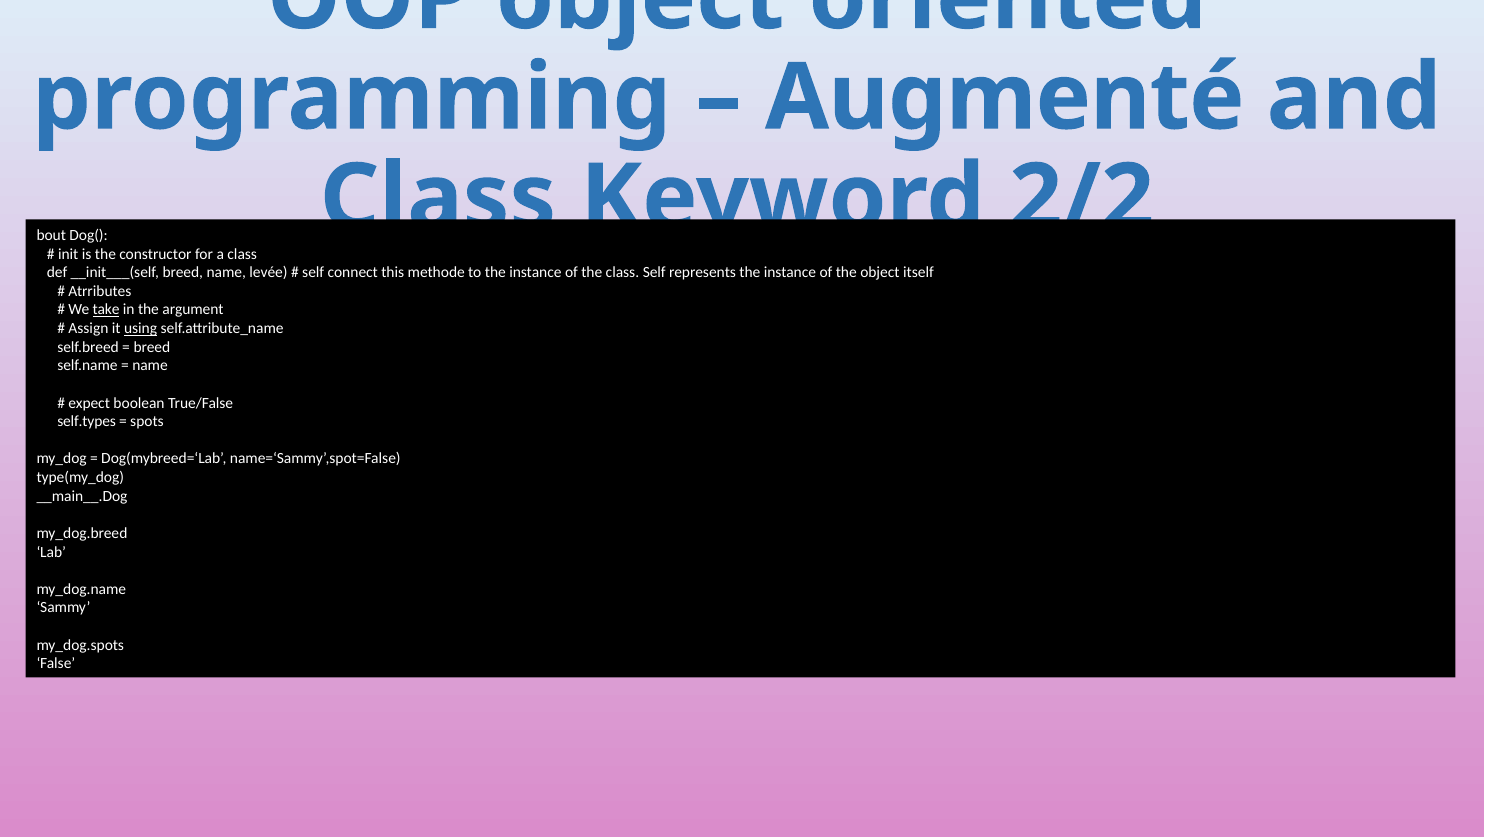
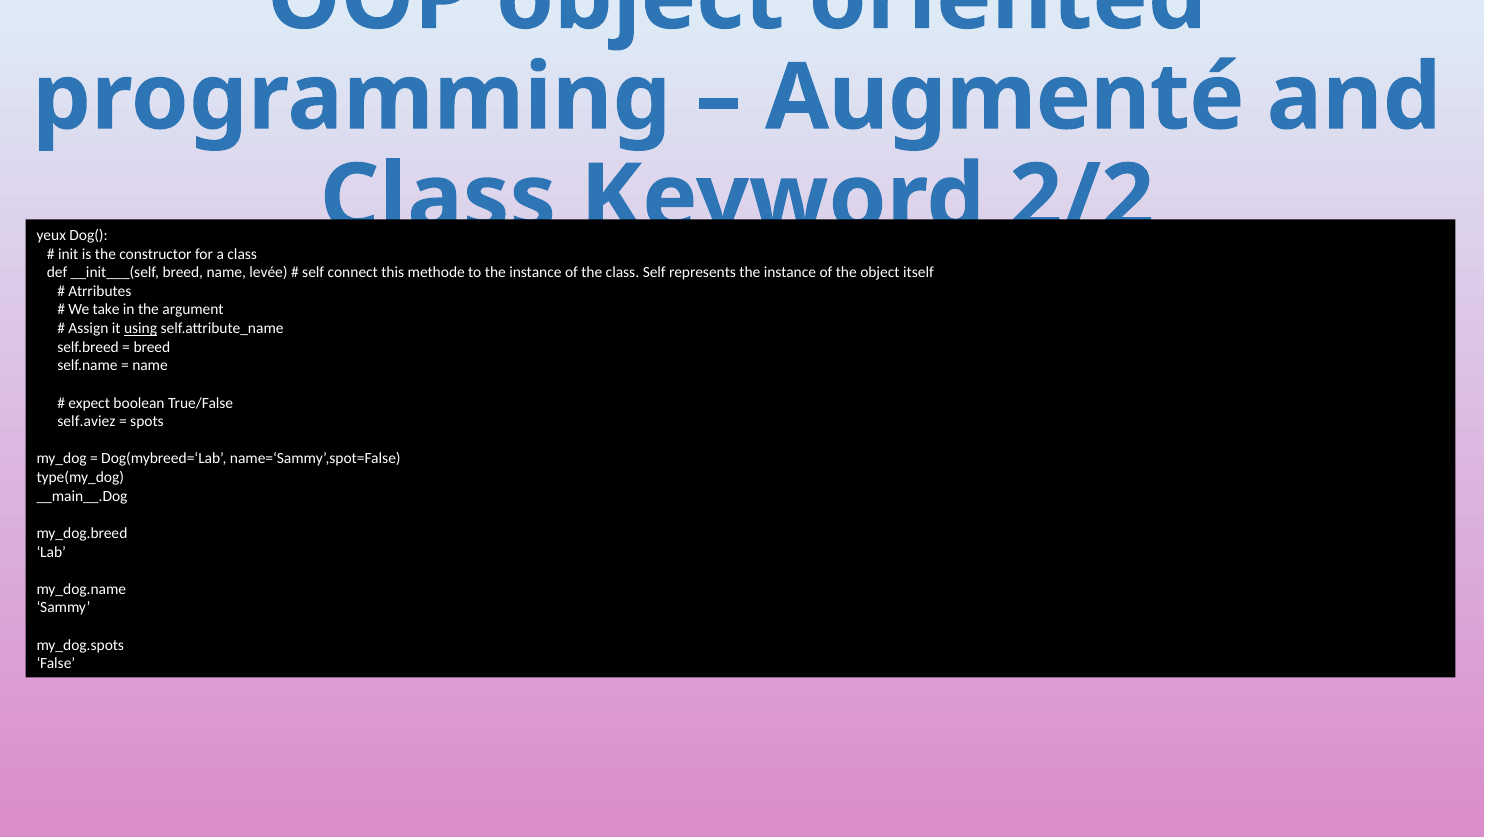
bout: bout -> yeux
take underline: present -> none
self.types: self.types -> self.aviez
